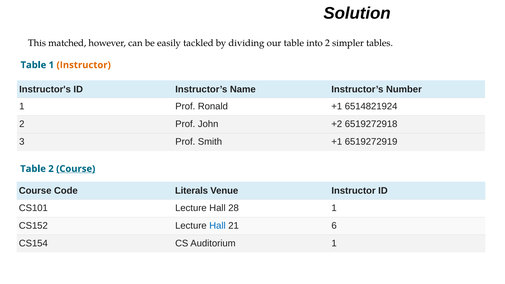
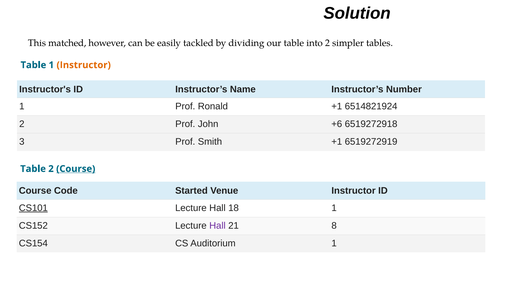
+2: +2 -> +6
Literals: Literals -> Started
CS101 underline: none -> present
28: 28 -> 18
Hall at (217, 226) colour: blue -> purple
6: 6 -> 8
